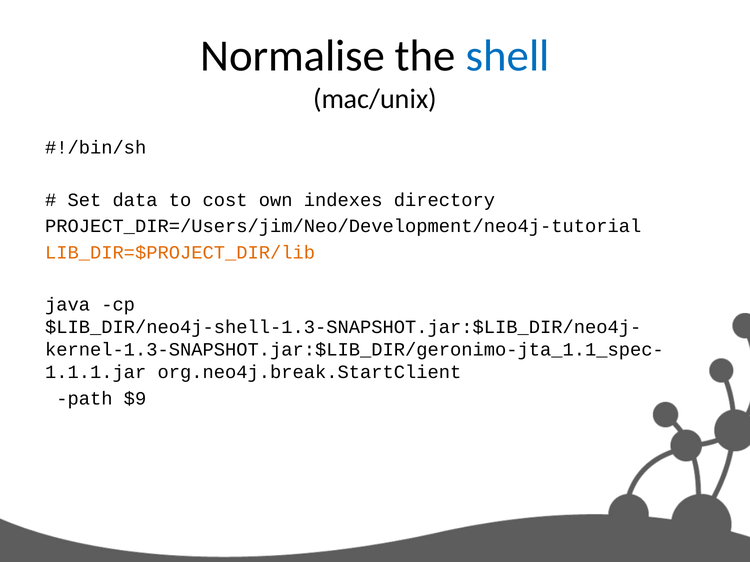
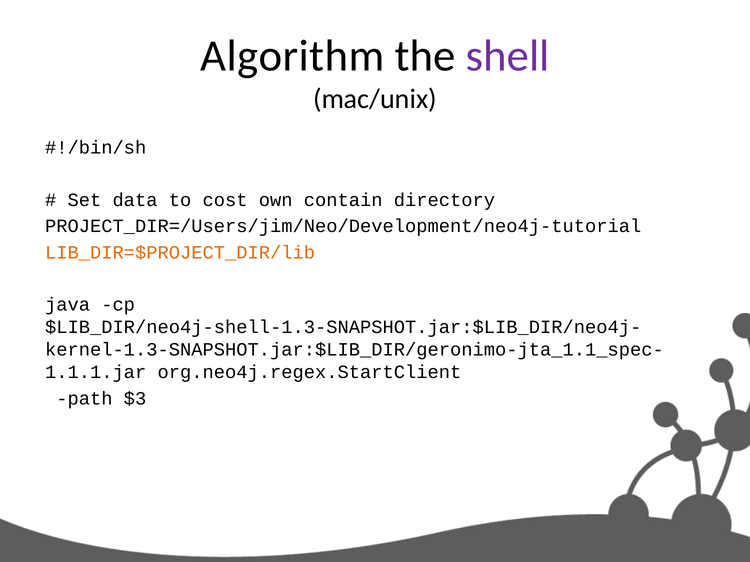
Normalise: Normalise -> Algorithm
shell colour: blue -> purple
indexes: indexes -> contain
org.neo4j.break.StartClient: org.neo4j.break.StartClient -> org.neo4j.regex.StartClient
$9: $9 -> $3
